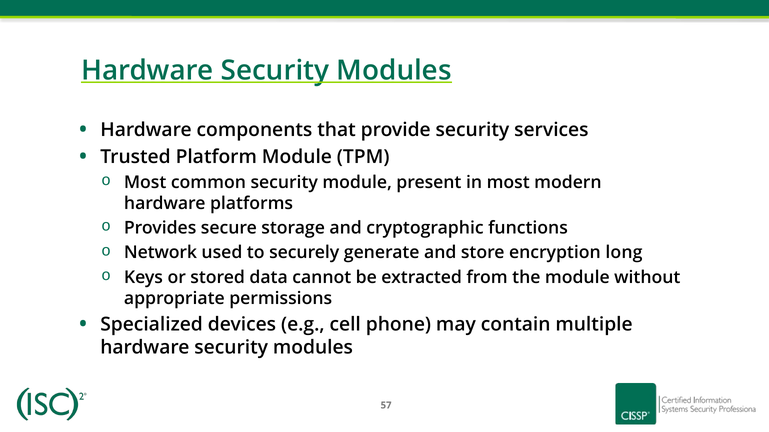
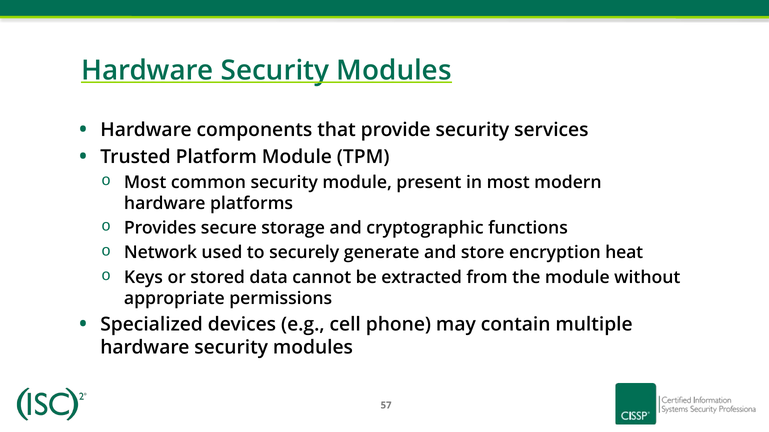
long: long -> heat
